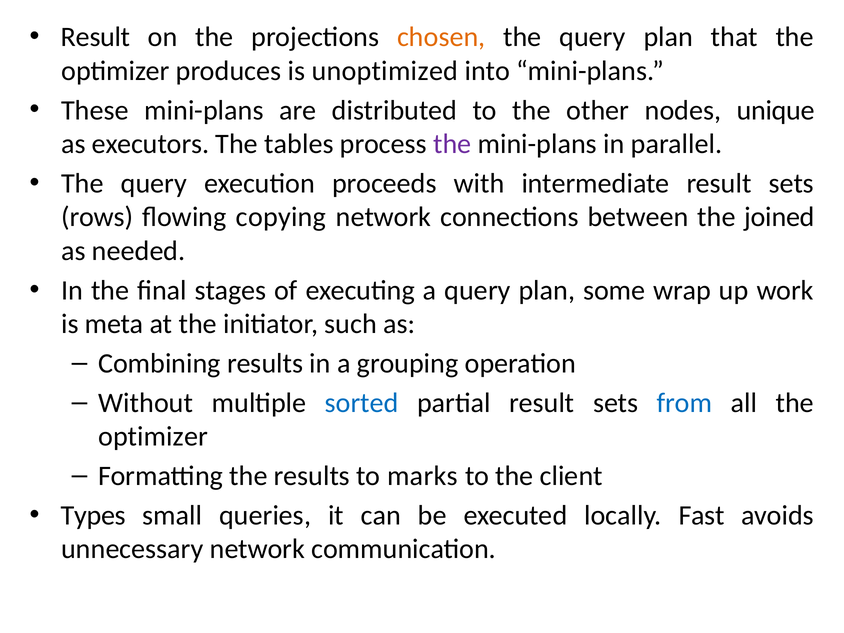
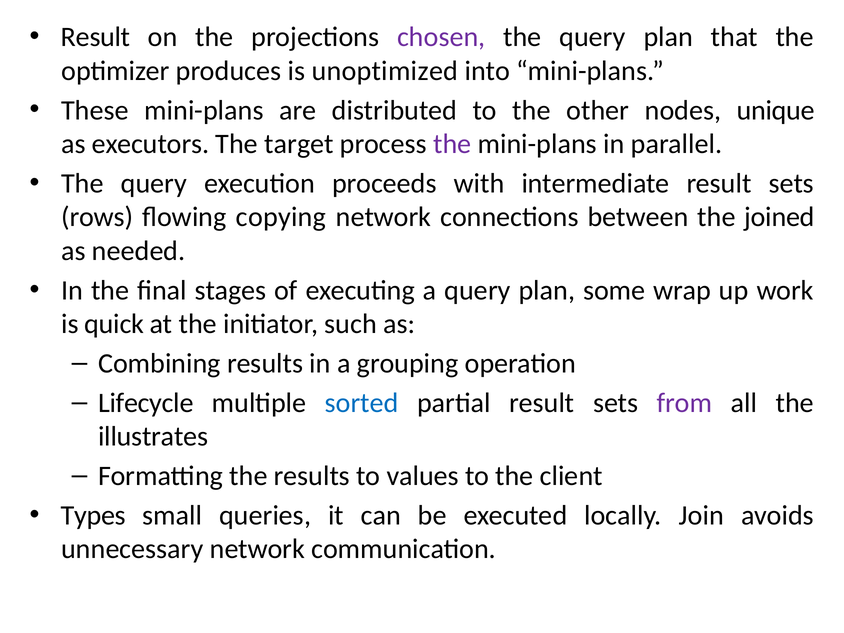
chosen colour: orange -> purple
tables: tables -> target
meta: meta -> quick
Without: Without -> Lifecycle
from colour: blue -> purple
optimizer at (153, 437): optimizer -> illustrates
marks: marks -> values
Fast: Fast -> Join
